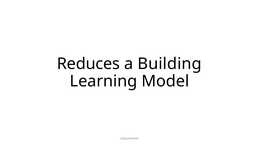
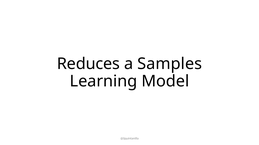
Building: Building -> Samples
